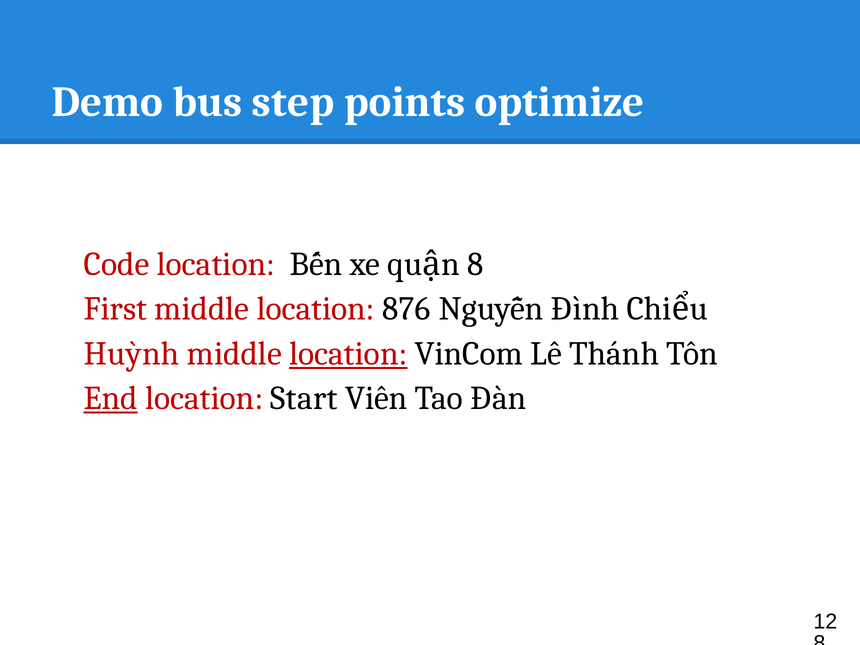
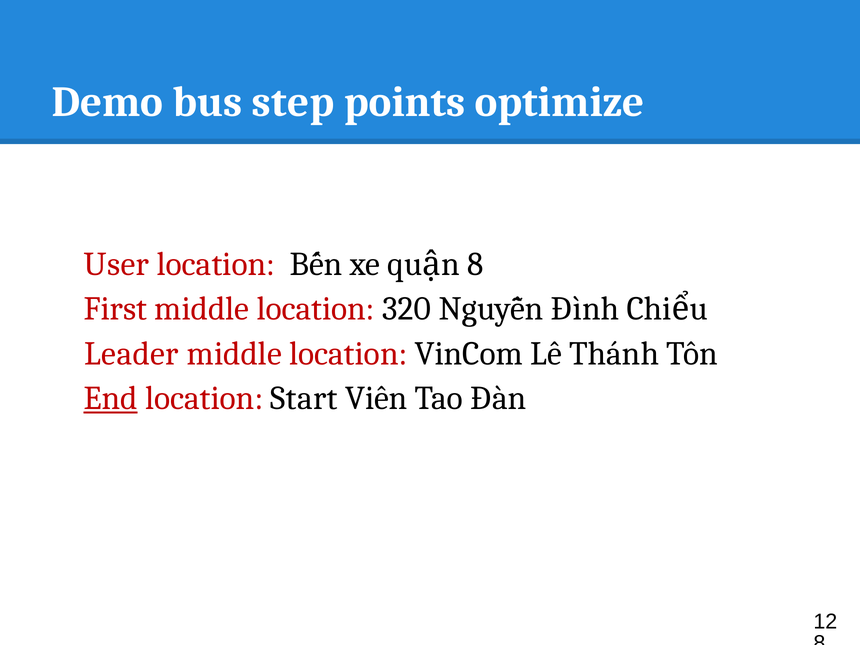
Code: Code -> User
876: 876 -> 320
Huỳnh: Huỳnh -> Leader
location at (348, 354) underline: present -> none
